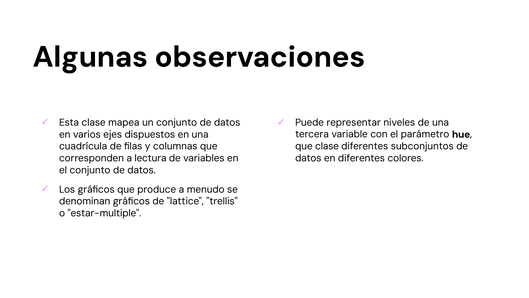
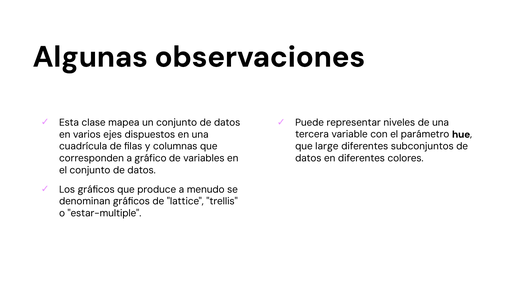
que clase: clase -> large
lectura: lectura -> gráfico
